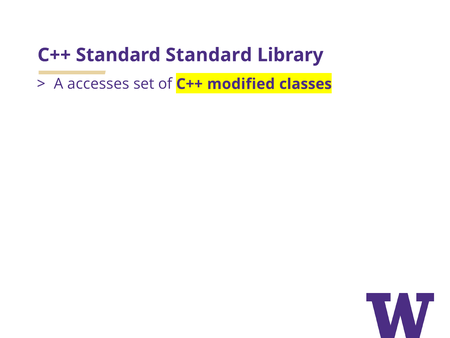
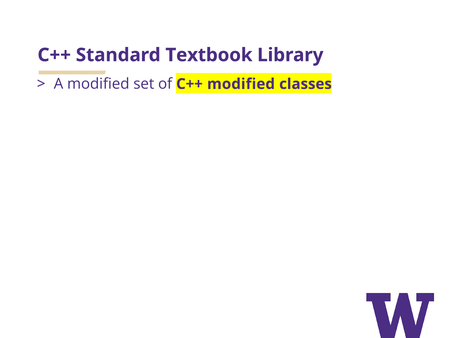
Standard Standard: Standard -> Textbook
A accesses: accesses -> modified
